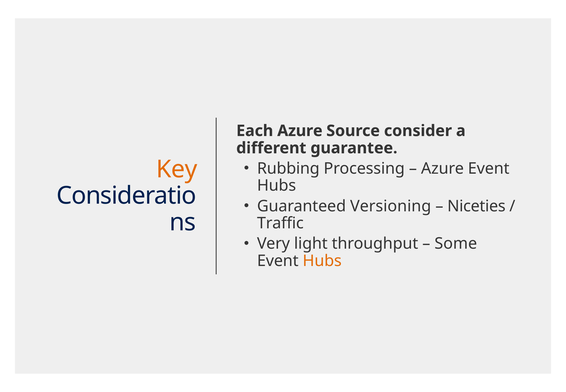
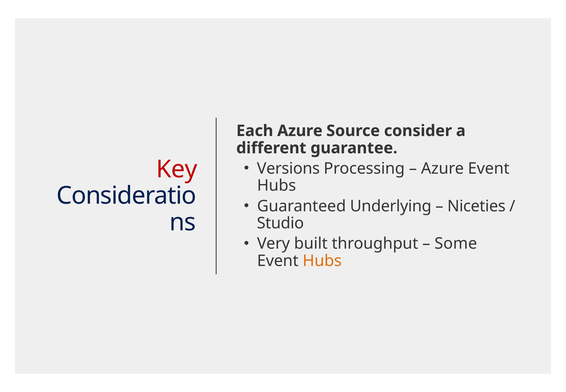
Rubbing: Rubbing -> Versions
Key colour: orange -> red
Versioning: Versioning -> Underlying
Traffic: Traffic -> Studio
light: light -> built
